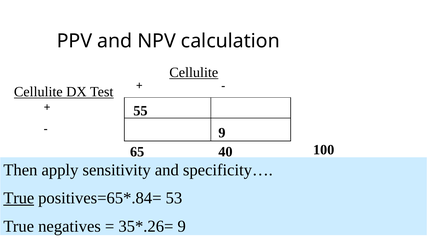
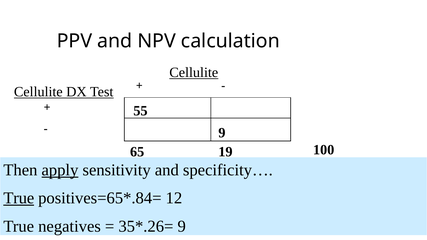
40: 40 -> 19
apply underline: none -> present
53: 53 -> 12
